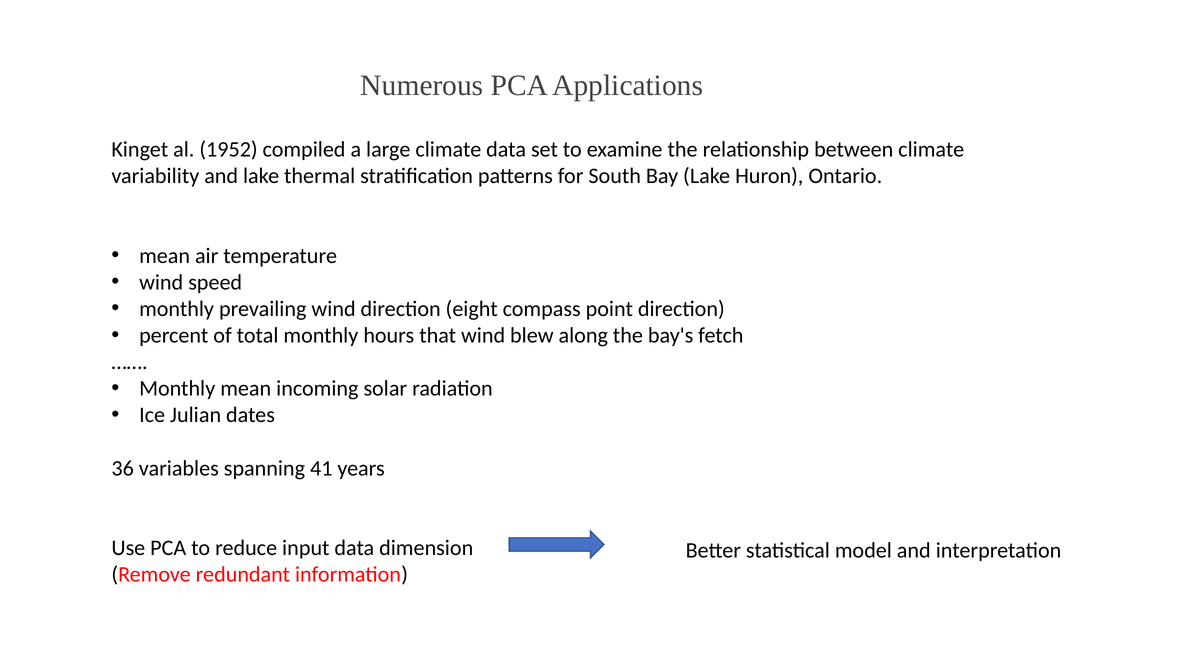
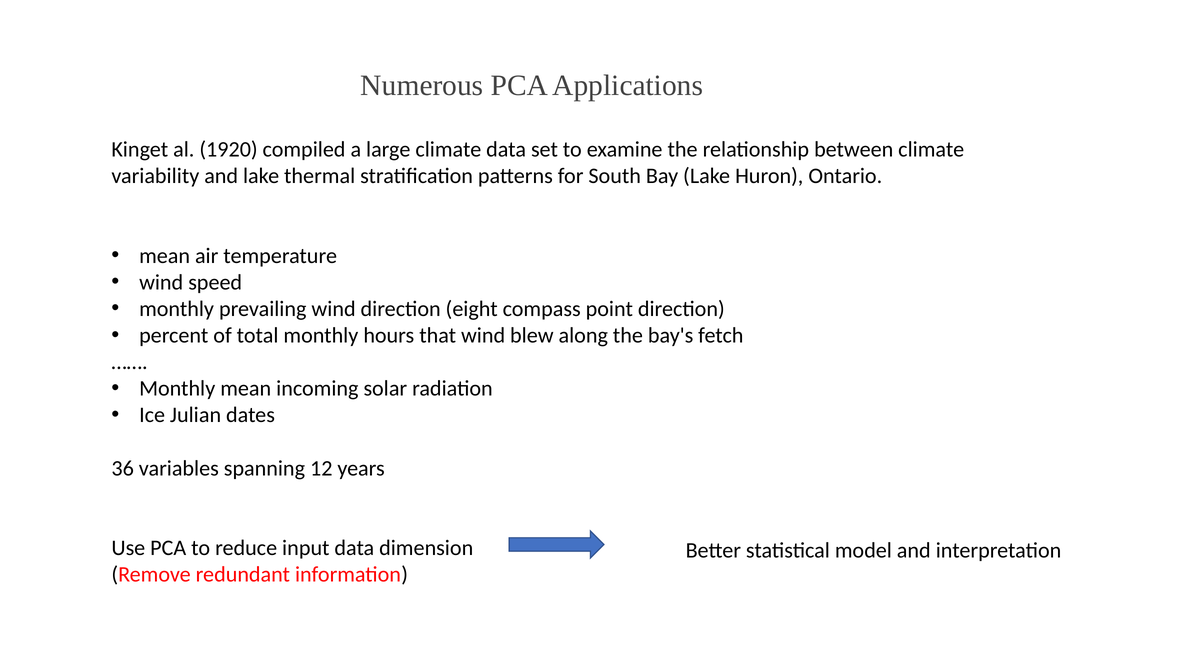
1952: 1952 -> 1920
41: 41 -> 12
